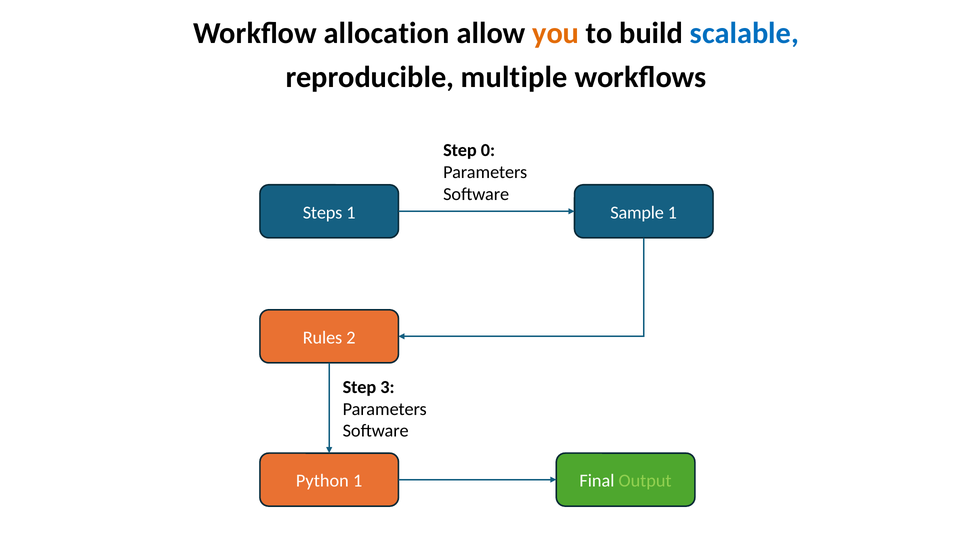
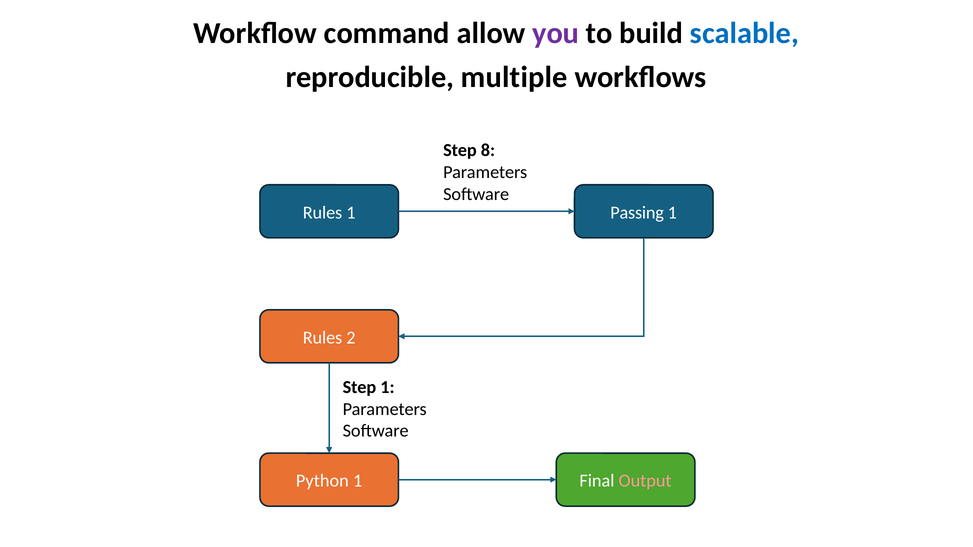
allocation: allocation -> command
you colour: orange -> purple
0: 0 -> 8
Steps at (323, 213): Steps -> Rules
Sample: Sample -> Passing
Step 3: 3 -> 1
Output colour: light green -> pink
